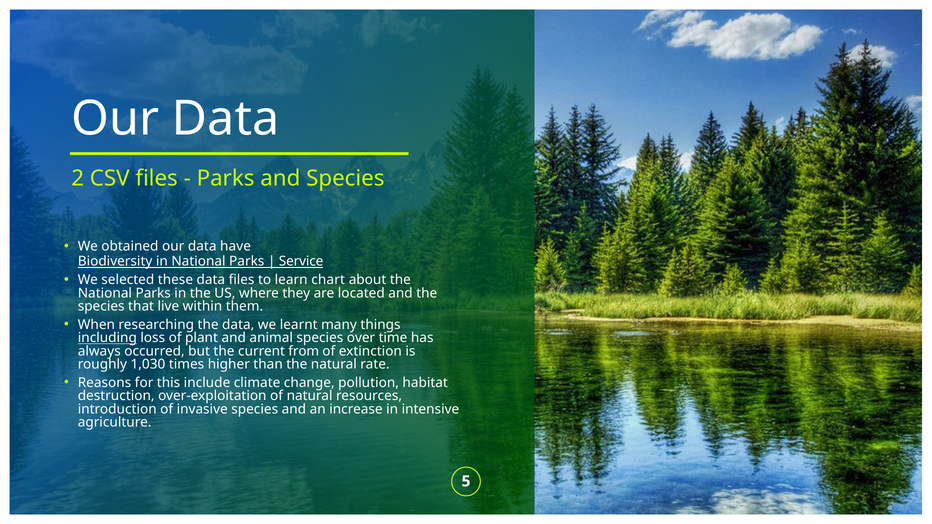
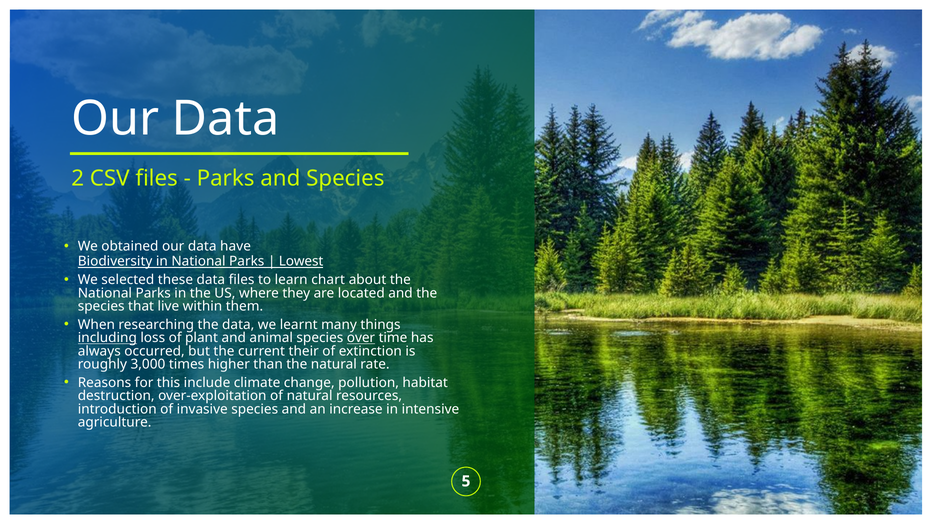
Service: Service -> Lowest
over underline: none -> present
from: from -> their
1,030: 1,030 -> 3,000
